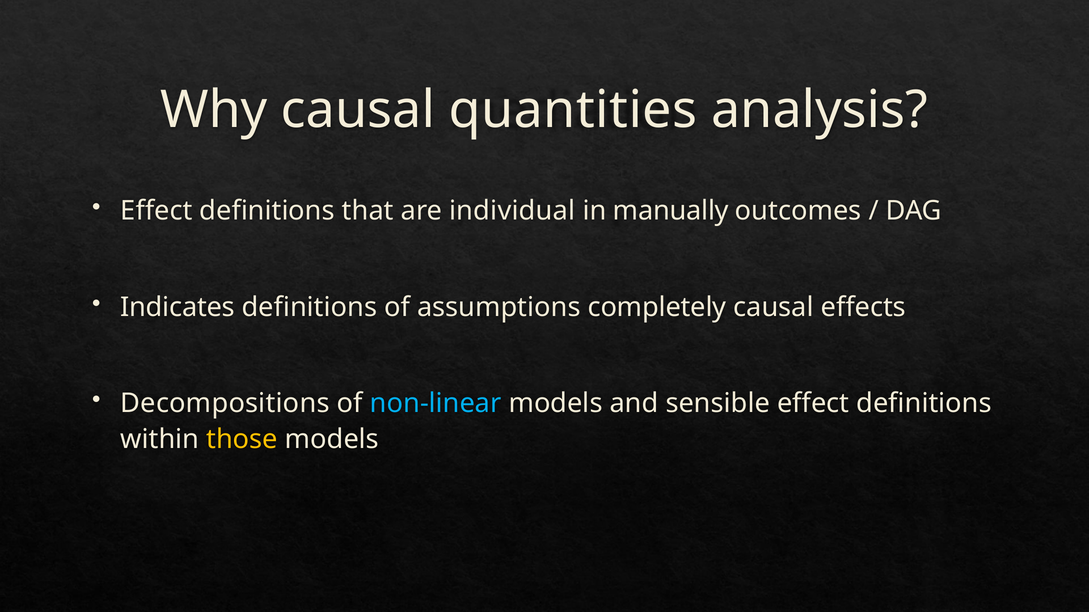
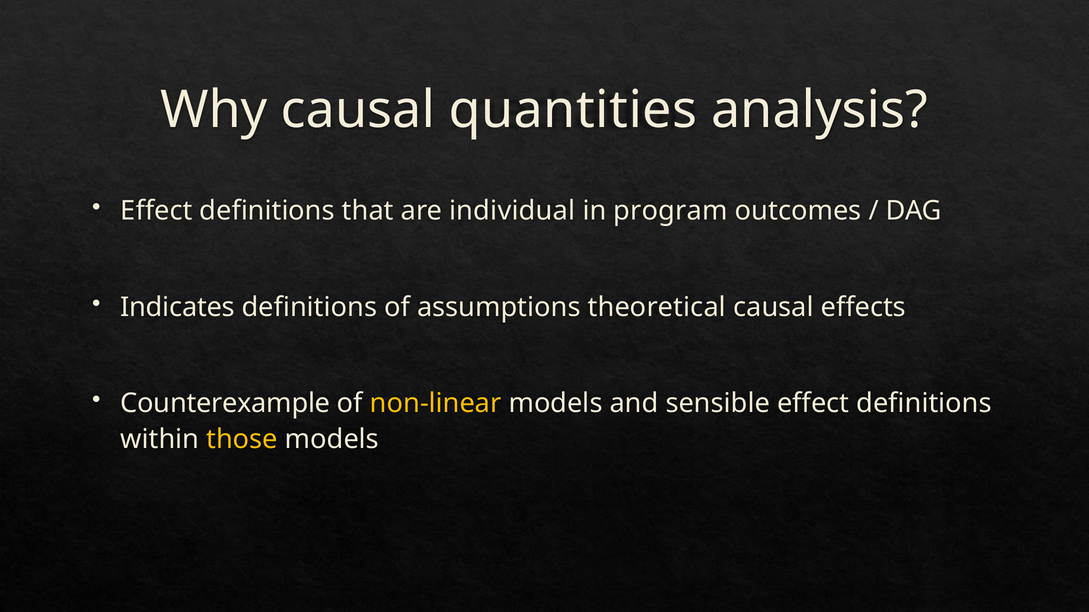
manually: manually -> program
completely: completely -> theoretical
Decompositions: Decompositions -> Counterexample
non-linear colour: light blue -> yellow
